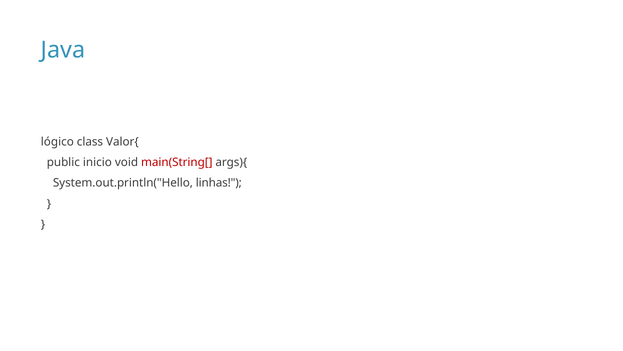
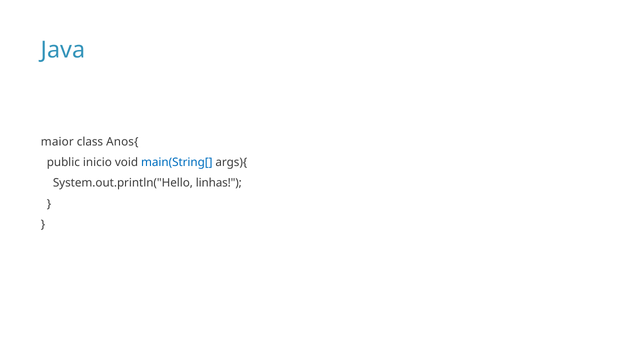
lógico: lógico -> maior
Valor{: Valor{ -> Anos{
main(String[ colour: red -> blue
